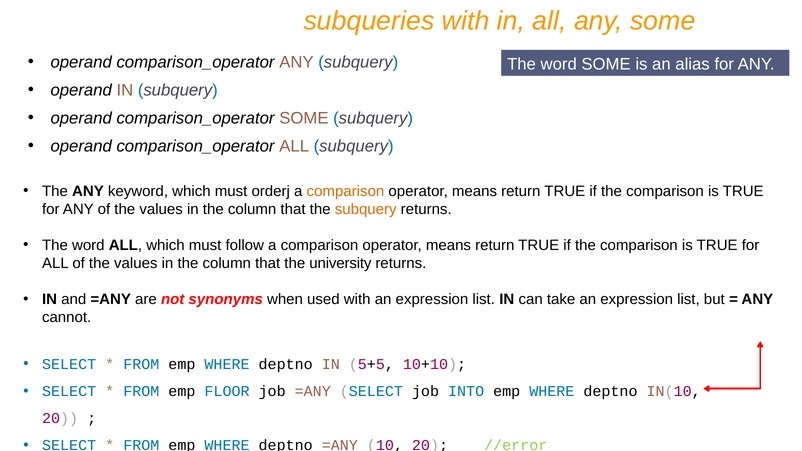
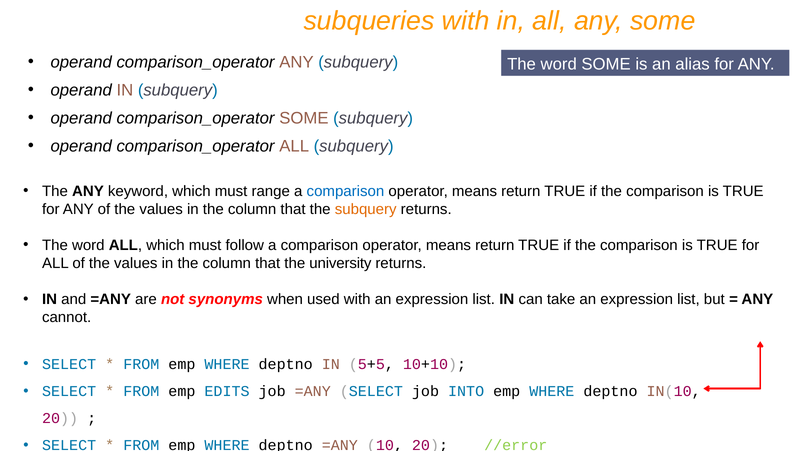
orderj: orderj -> range
comparison at (345, 191) colour: orange -> blue
FLOOR: FLOOR -> EDITS
